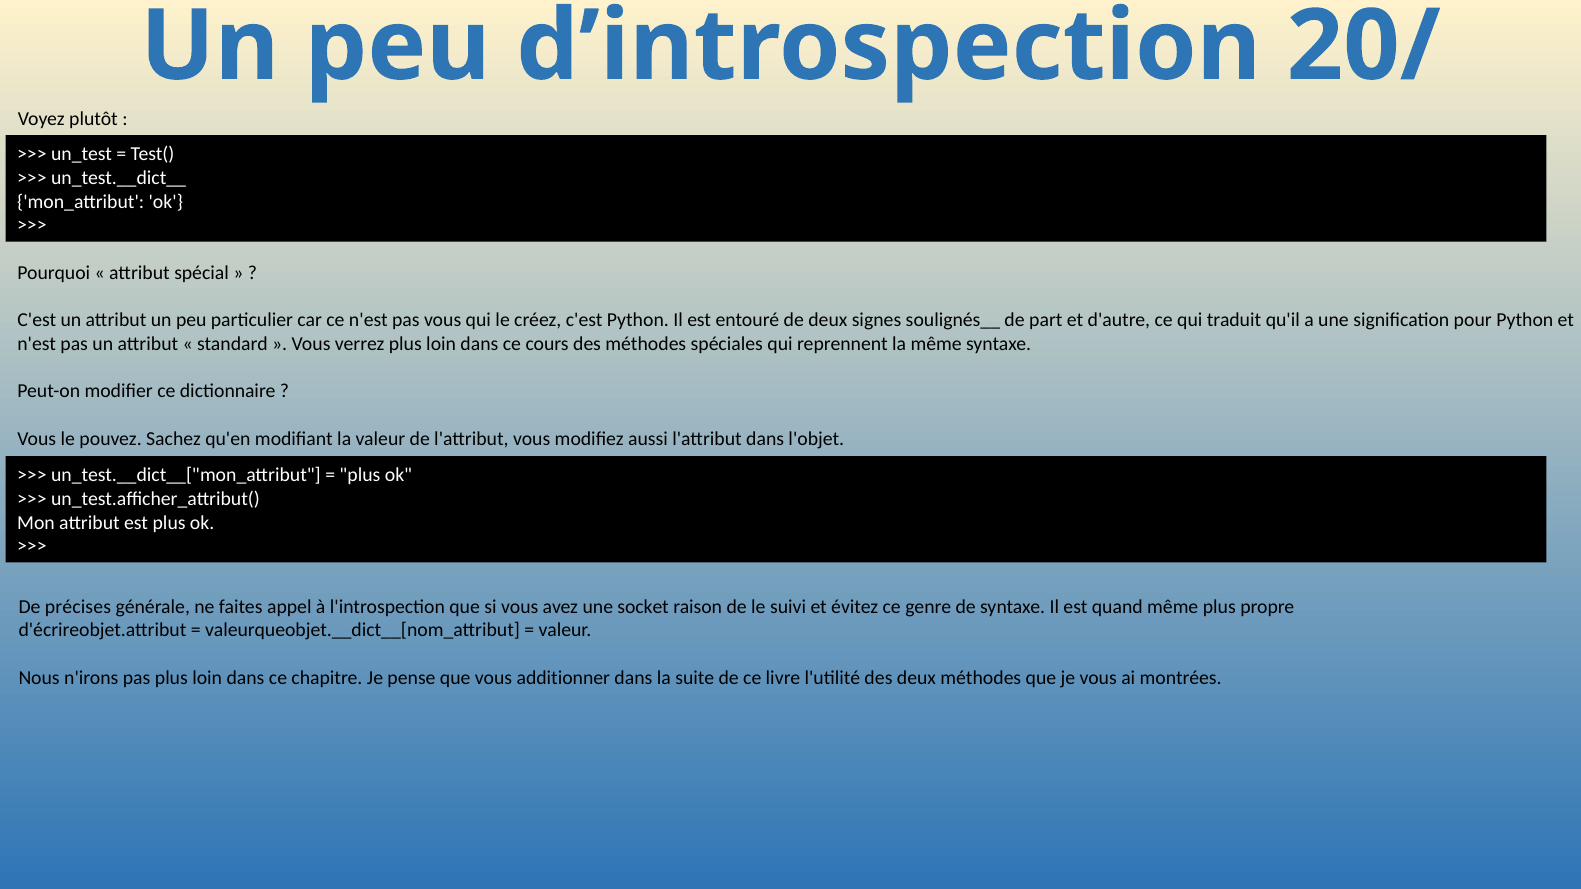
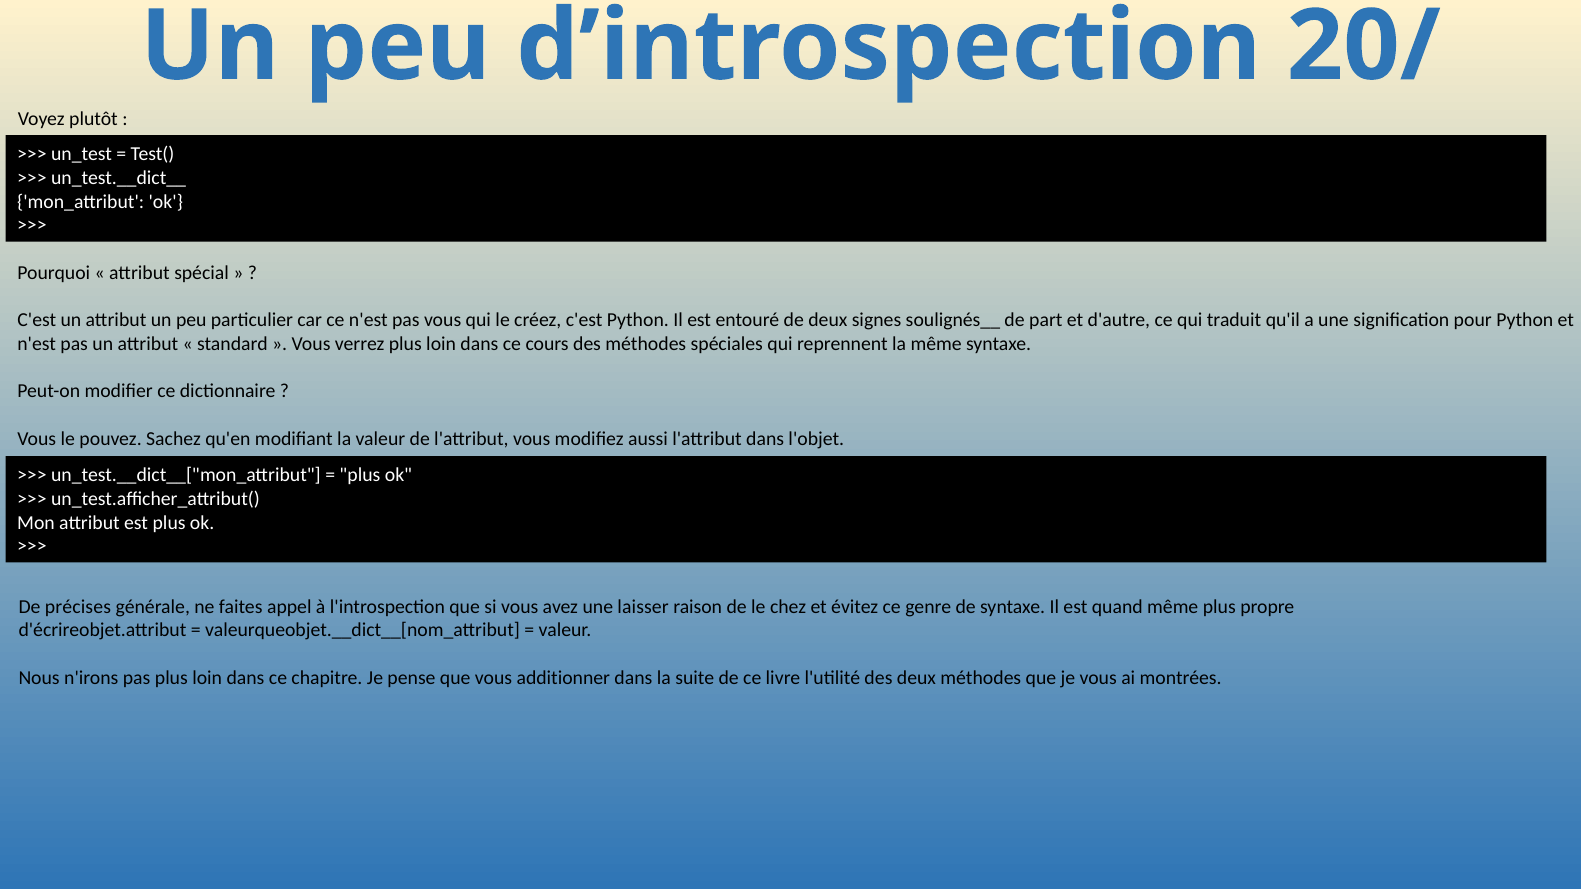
socket: socket -> laisser
suivi: suivi -> chez
